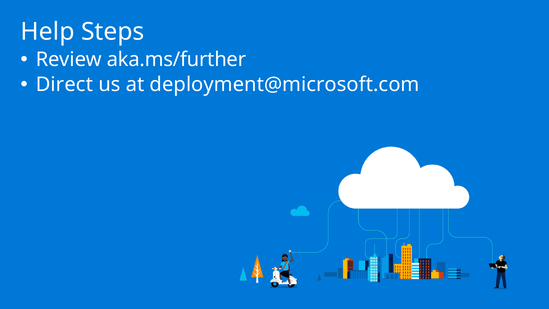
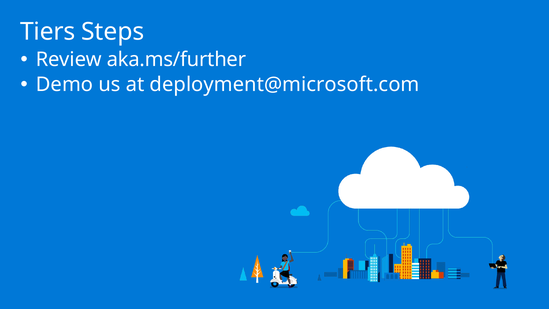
Help: Help -> Tiers
Direct: Direct -> Demo
